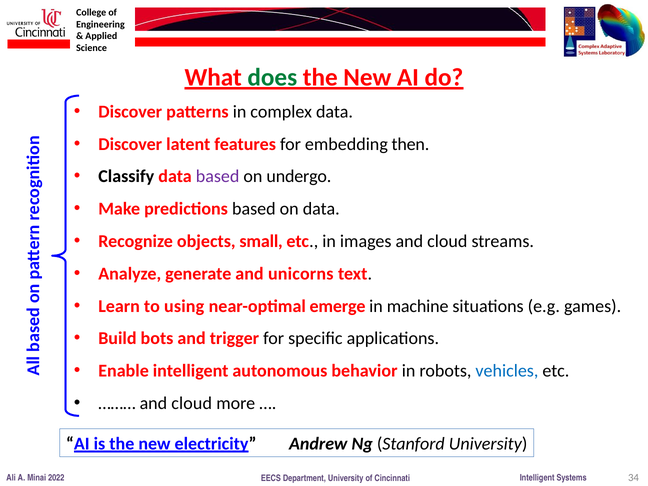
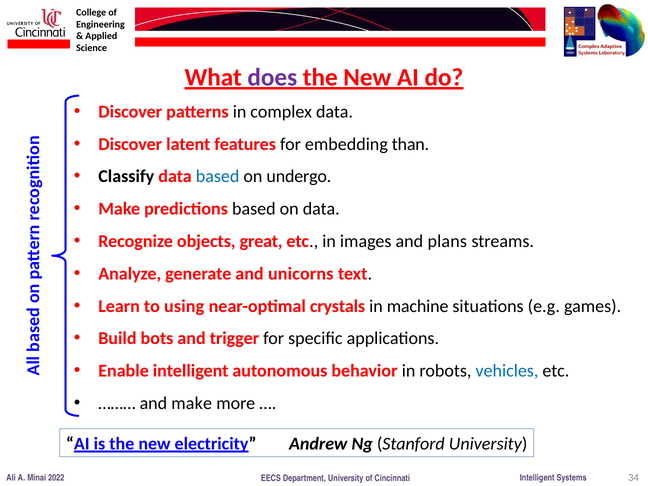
does colour: green -> purple
then: then -> than
based at (218, 177) colour: purple -> blue
small: small -> great
images and cloud: cloud -> plans
emerge: emerge -> crystals
cloud at (192, 403): cloud -> make
